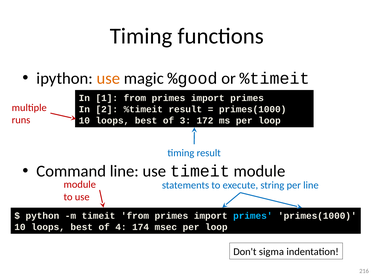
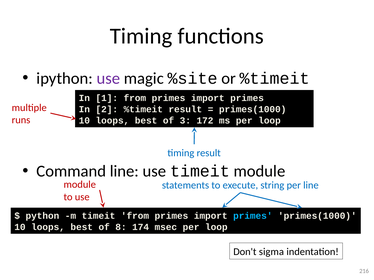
use at (108, 78) colour: orange -> purple
%good: %good -> %site
4: 4 -> 8
